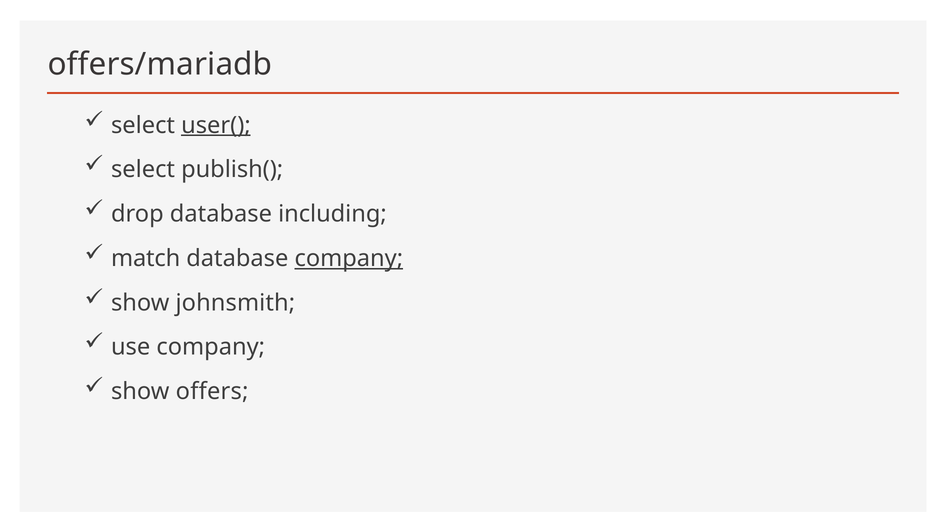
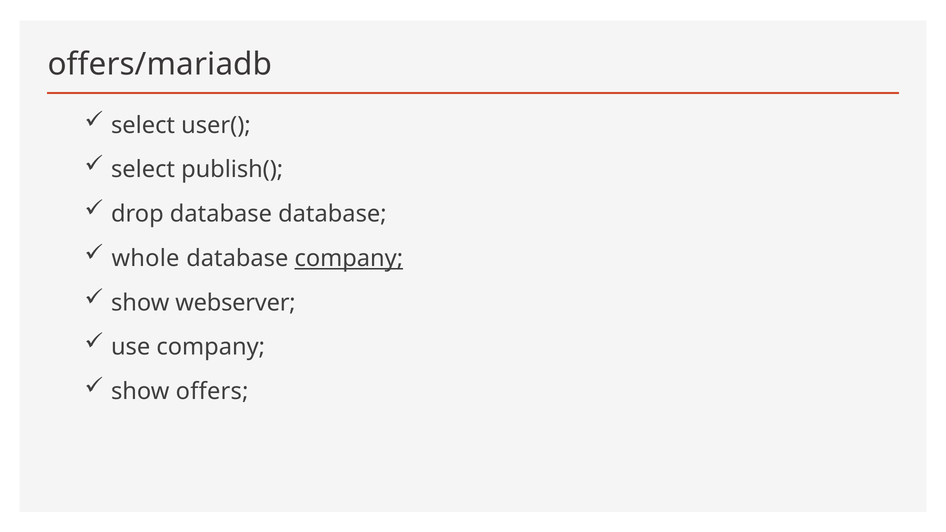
user( underline: present -> none
database including: including -> database
match: match -> whole
johnsmith: johnsmith -> webserver
